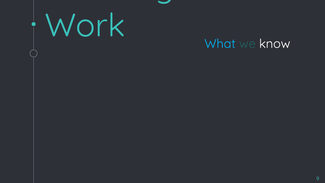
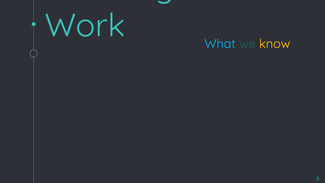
know colour: white -> yellow
